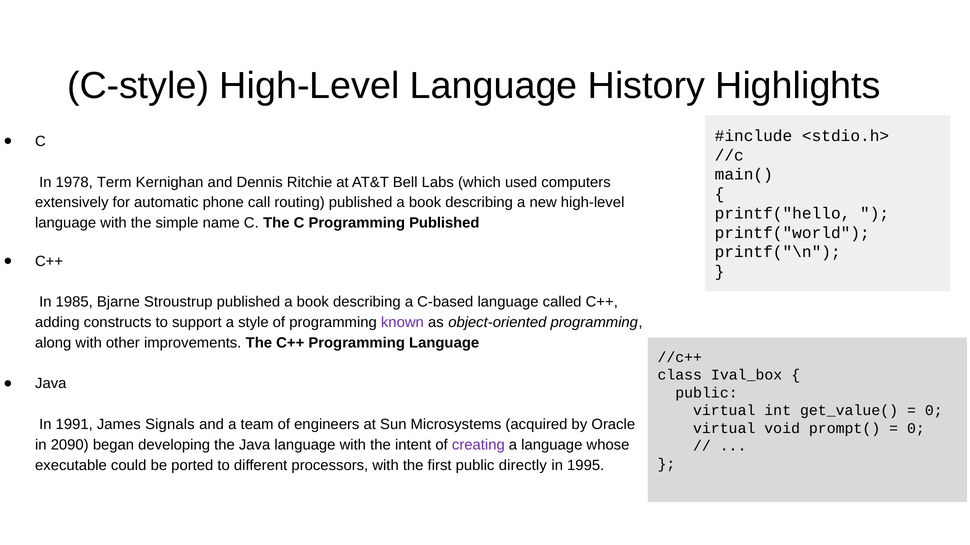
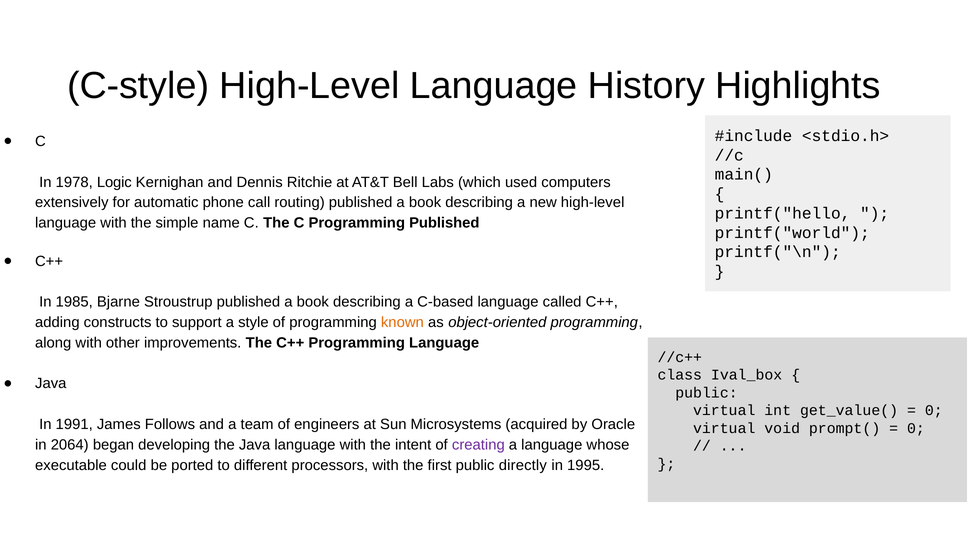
Term: Term -> Logic
known colour: purple -> orange
Signals: Signals -> Follows
2090: 2090 -> 2064
